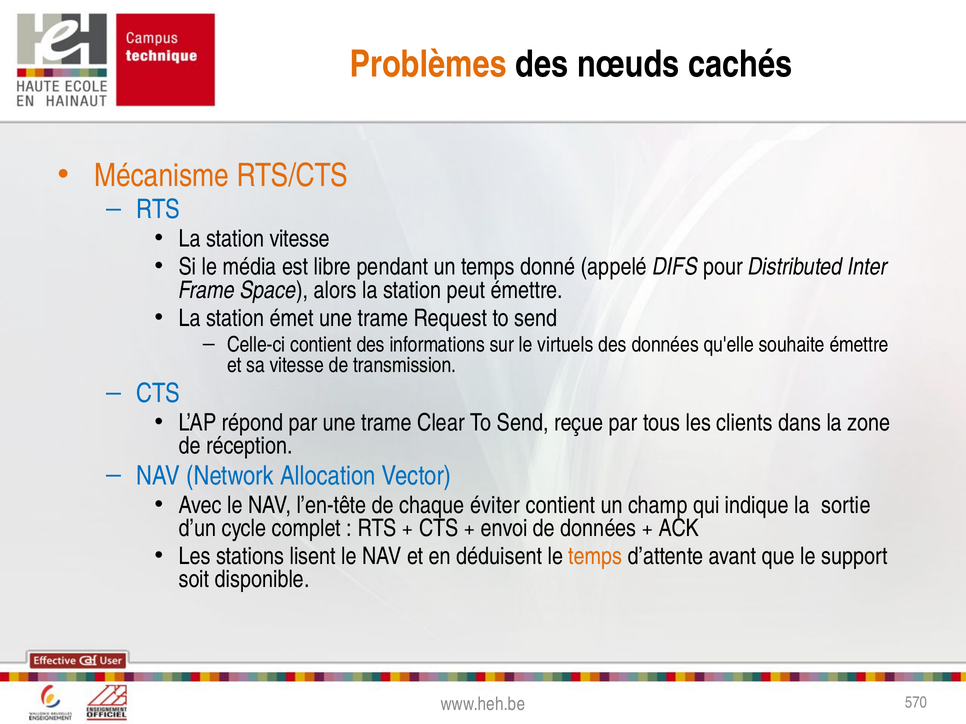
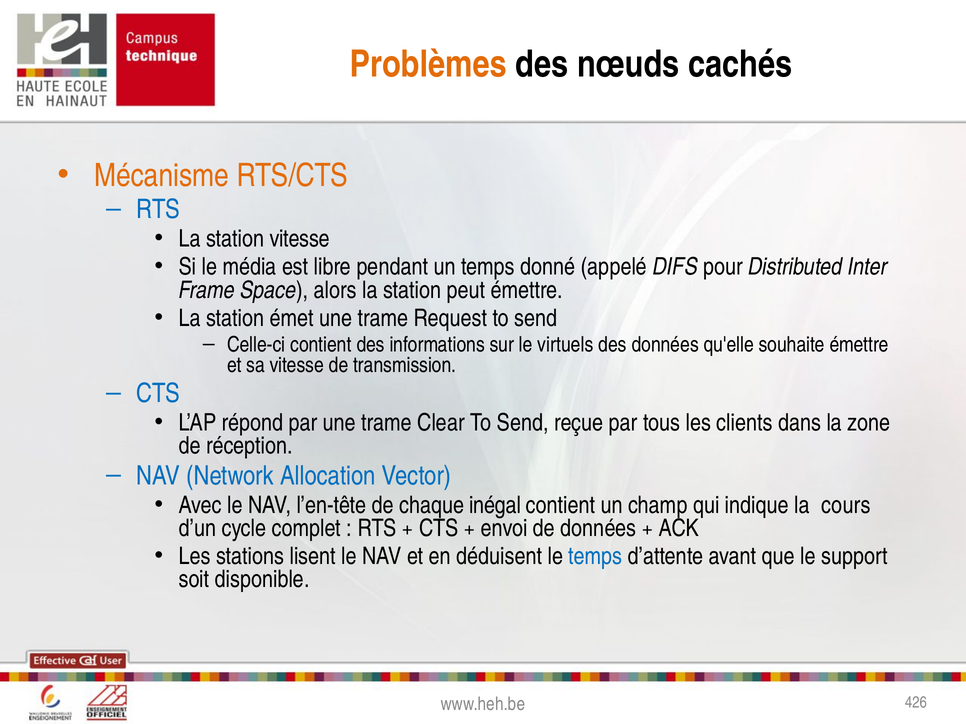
éviter: éviter -> inégal
sortie: sortie -> cours
temps at (595, 557) colour: orange -> blue
570: 570 -> 426
